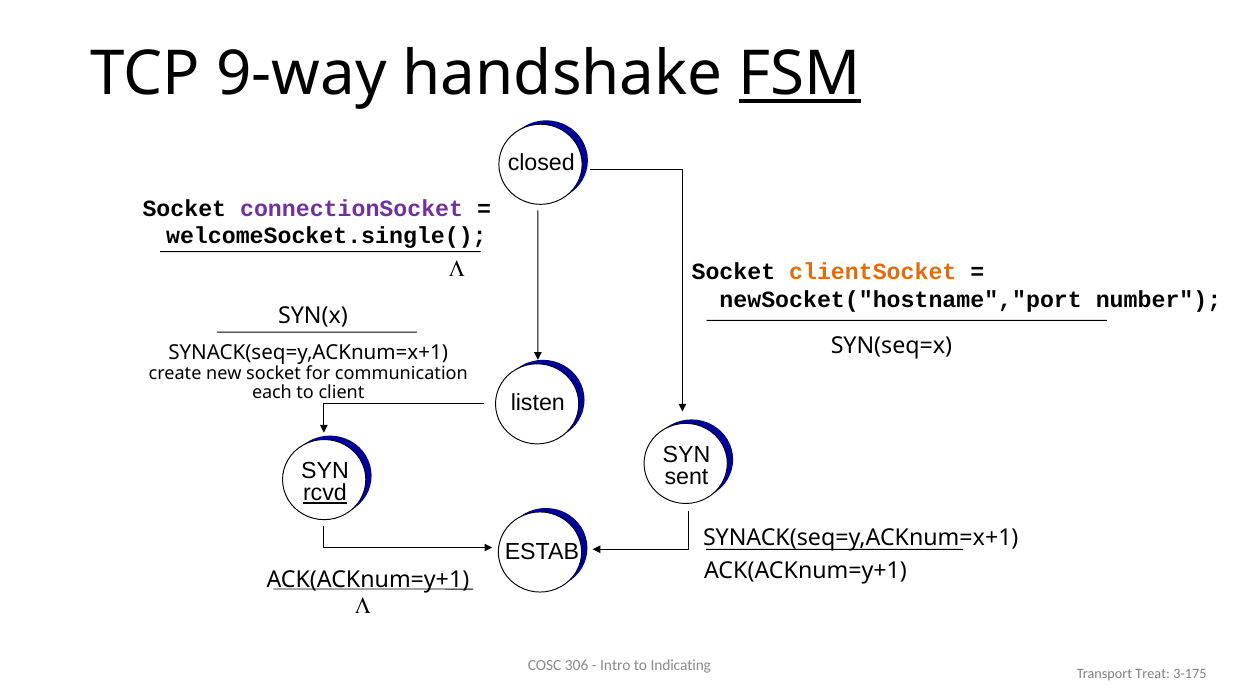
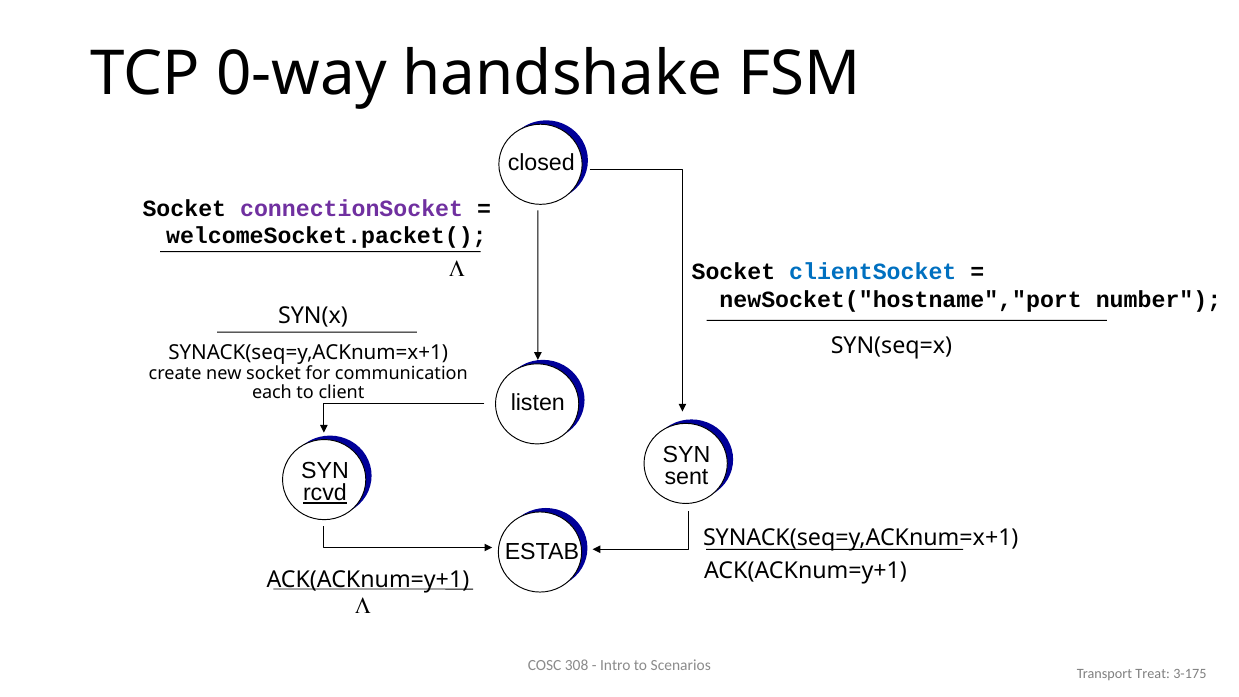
9-way: 9-way -> 0-way
FSM underline: present -> none
welcomeSocket.single(: welcomeSocket.single( -> welcomeSocket.packet(
clientSocket colour: orange -> blue
306: 306 -> 308
Indicating: Indicating -> Scenarios
